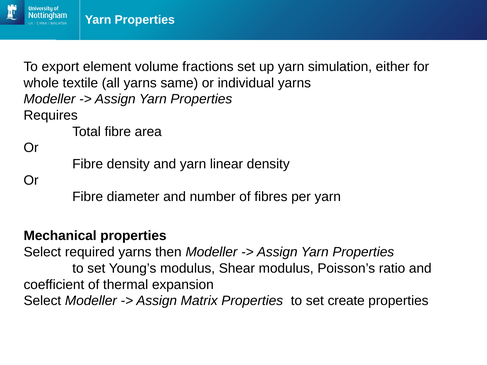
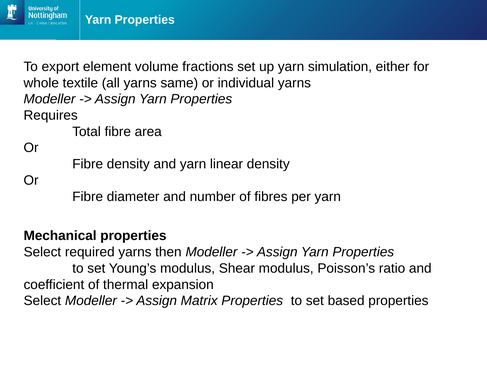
create: create -> based
